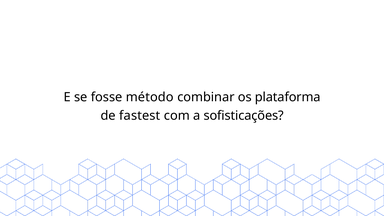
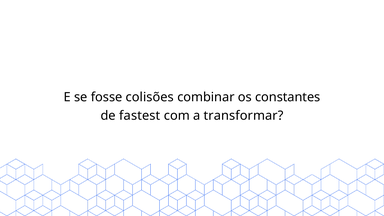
método: método -> colisões
plataforma: plataforma -> constantes
sofisticações: sofisticações -> transformar
